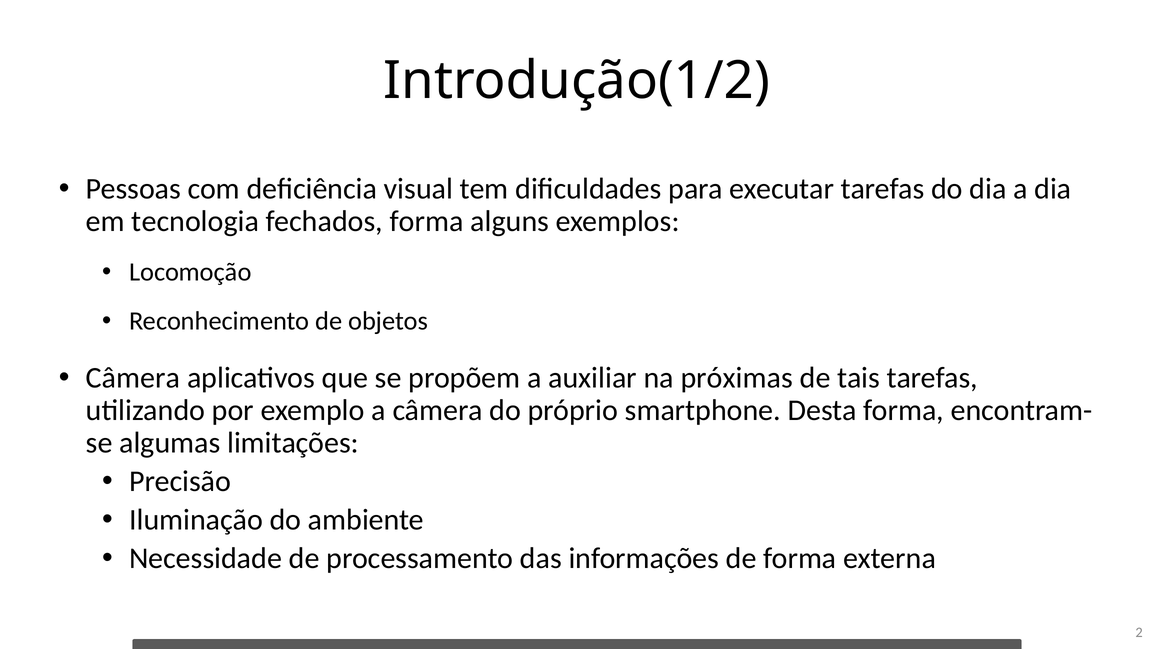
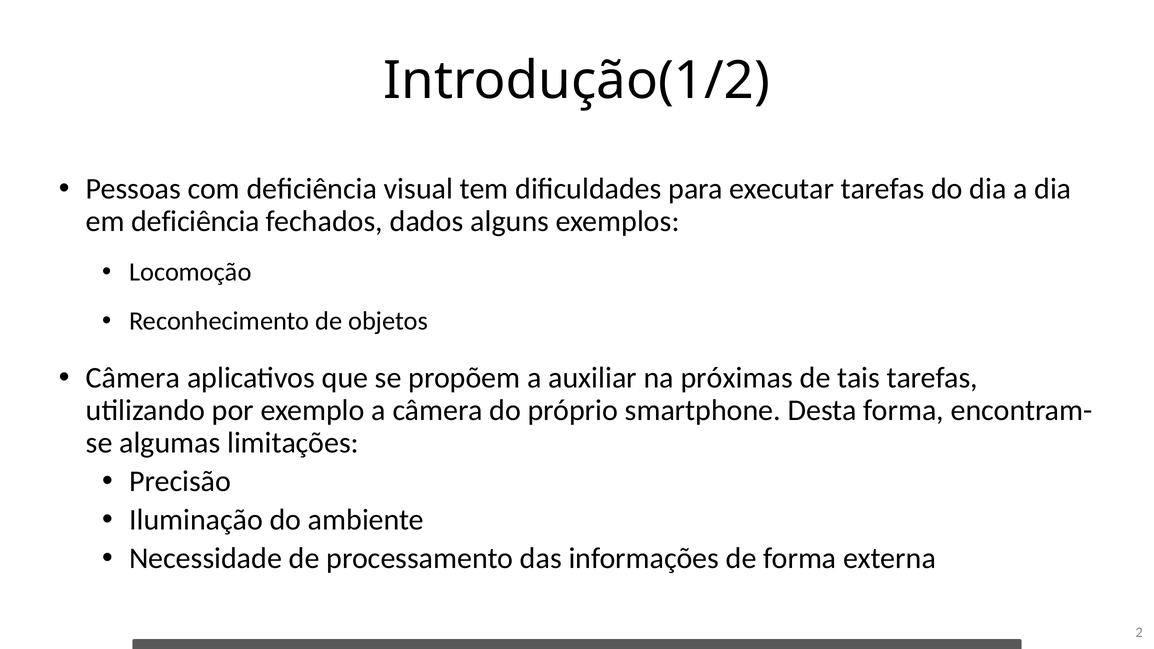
em tecnologia: tecnologia -> deficiência
fechados forma: forma -> dados
